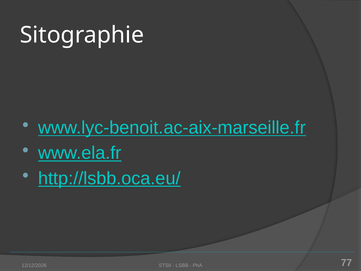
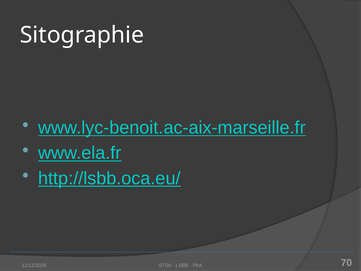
77: 77 -> 70
